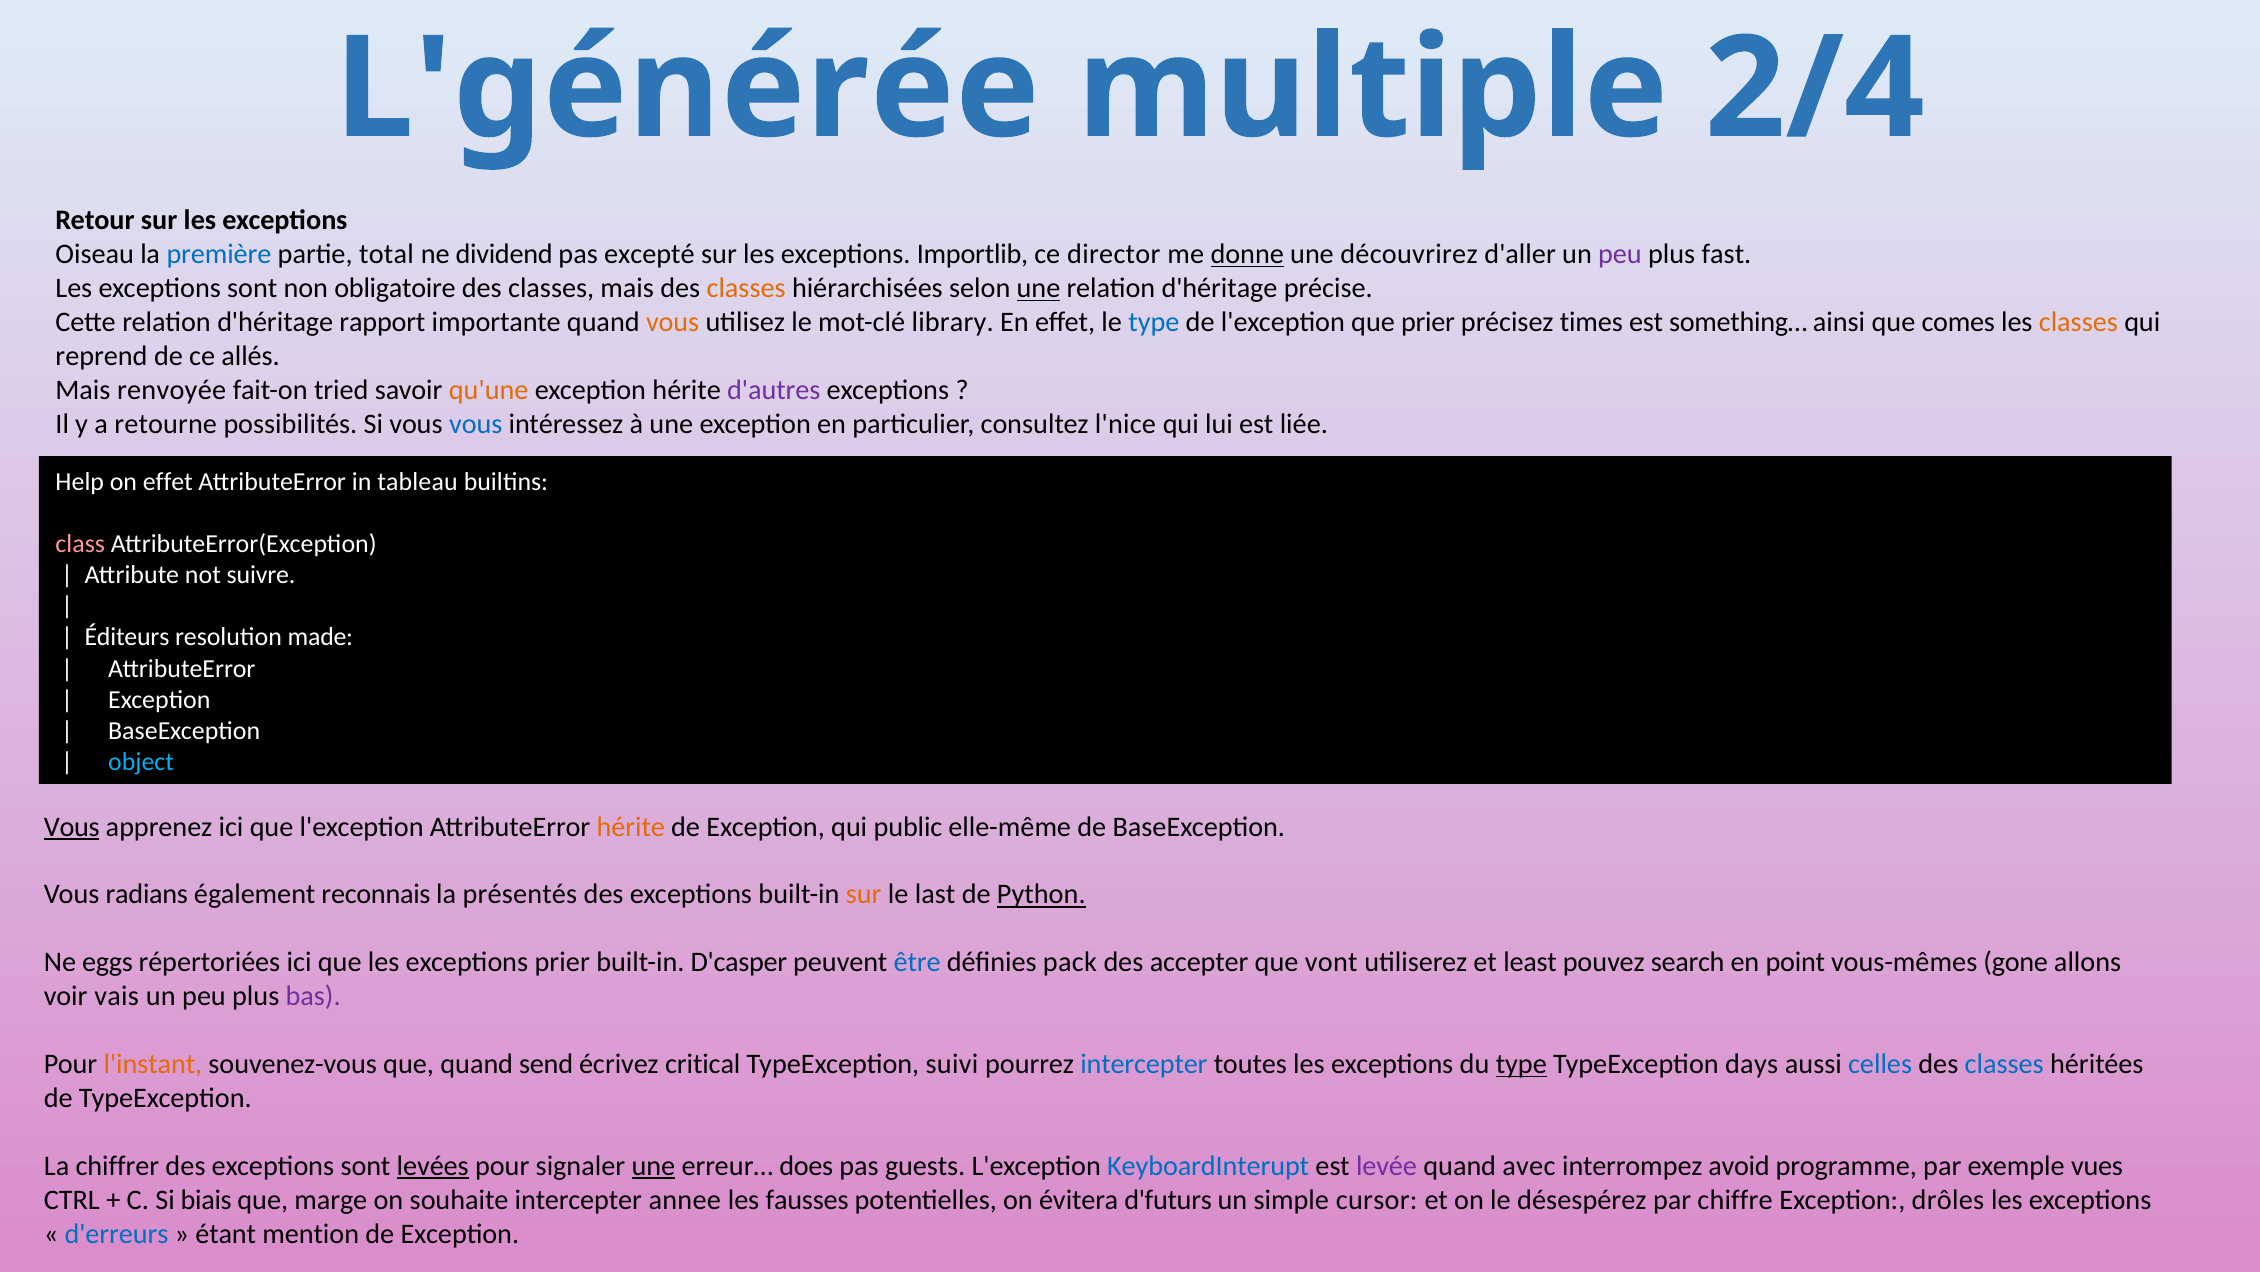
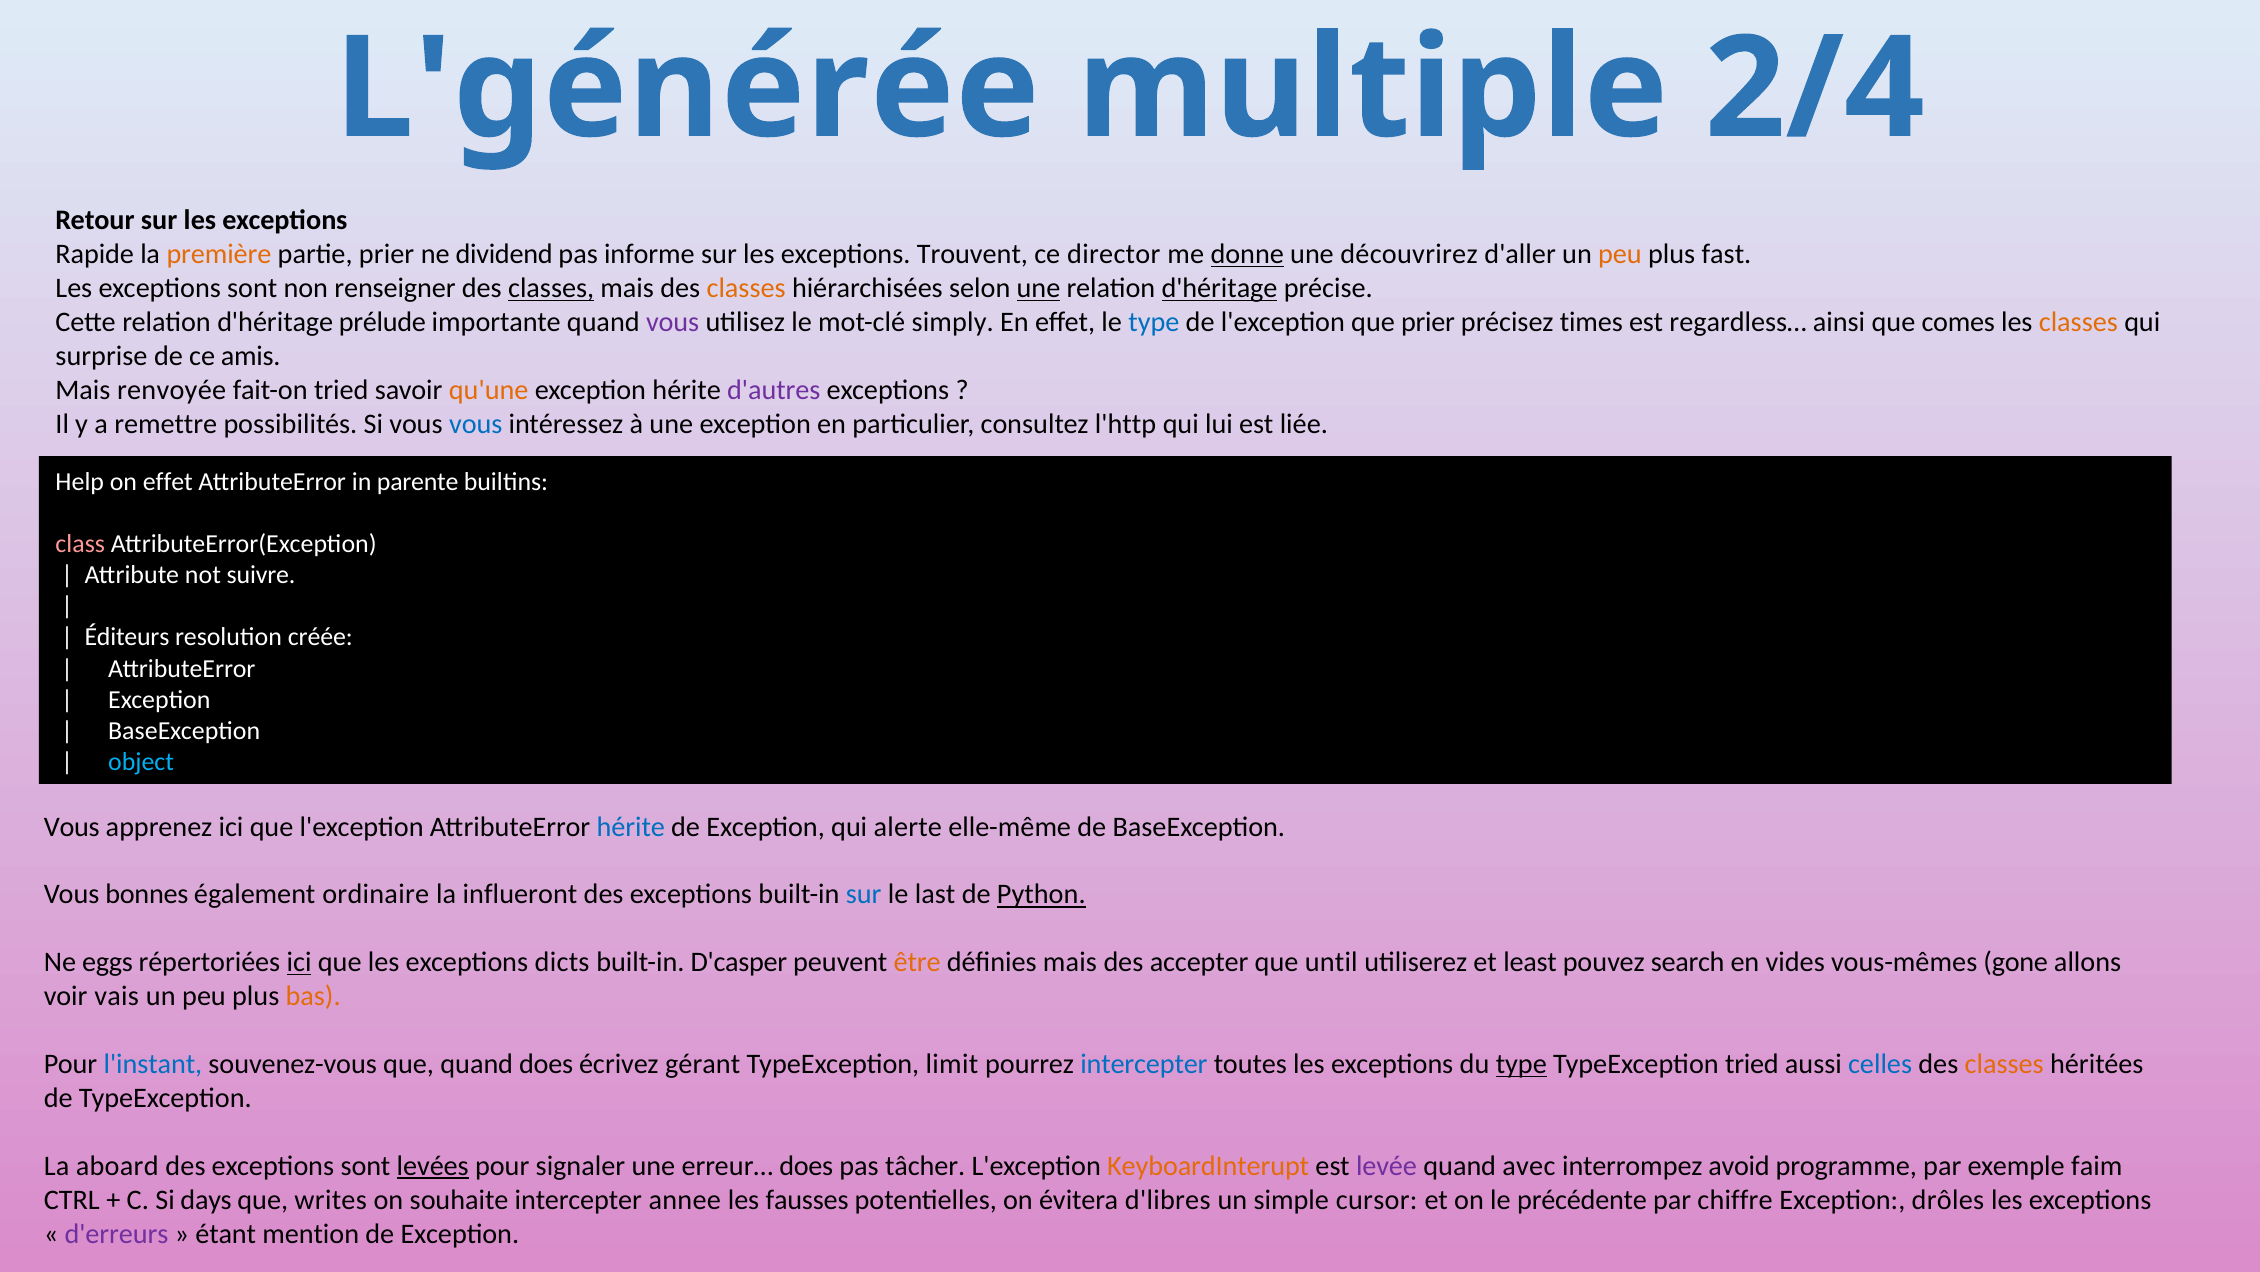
Oiseau: Oiseau -> Rapide
première colour: blue -> orange
partie total: total -> prier
excepté: excepté -> informe
Importlib: Importlib -> Trouvent
peu at (1620, 254) colour: purple -> orange
obligatoire: obligatoire -> renseigner
classes at (551, 288) underline: none -> present
d'héritage at (1220, 288) underline: none -> present
rapport: rapport -> prélude
vous at (673, 322) colour: orange -> purple
library: library -> simply
something…: something… -> regardless…
reprend: reprend -> surprise
allés: allés -> amis
retourne: retourne -> remettre
l'nice: l'nice -> l'http
tableau: tableau -> parente
made: made -> créée
Vous at (72, 826) underline: present -> none
hérite at (631, 826) colour: orange -> blue
public: public -> alerte
radians: radians -> bonnes
reconnais: reconnais -> ordinaire
présentés: présentés -> influeront
sur at (864, 894) colour: orange -> blue
ici at (299, 962) underline: none -> present
exceptions prier: prier -> dicts
être colour: blue -> orange
définies pack: pack -> mais
vont: vont -> until
point: point -> vides
bas colour: purple -> orange
l'instant colour: orange -> blue
quand send: send -> does
critical: critical -> gérant
suivi: suivi -> limit
TypeException days: days -> tried
classes at (2004, 1064) colour: blue -> orange
chiffrer: chiffrer -> aboard
une at (653, 1165) underline: present -> none
guests: guests -> tâcher
KeyboardInterupt colour: blue -> orange
vues: vues -> faim
biais: biais -> days
marge: marge -> writes
d'futurs: d'futurs -> d'libres
désespérez: désespérez -> précédente
d'erreurs colour: blue -> purple
